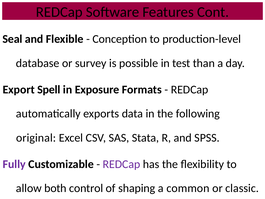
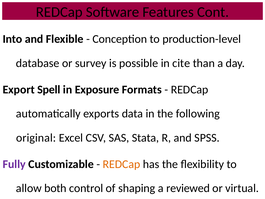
Seal: Seal -> Into
test: test -> cite
REDCap at (122, 164) colour: purple -> orange
common: common -> reviewed
classic: classic -> virtual
